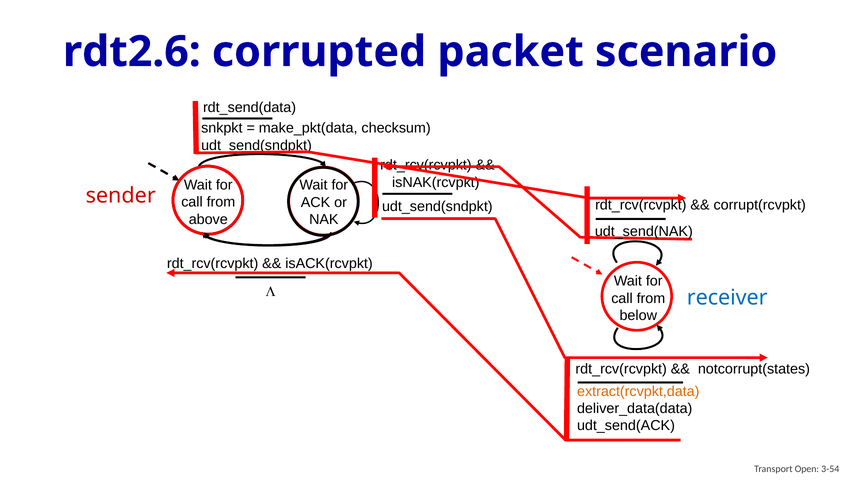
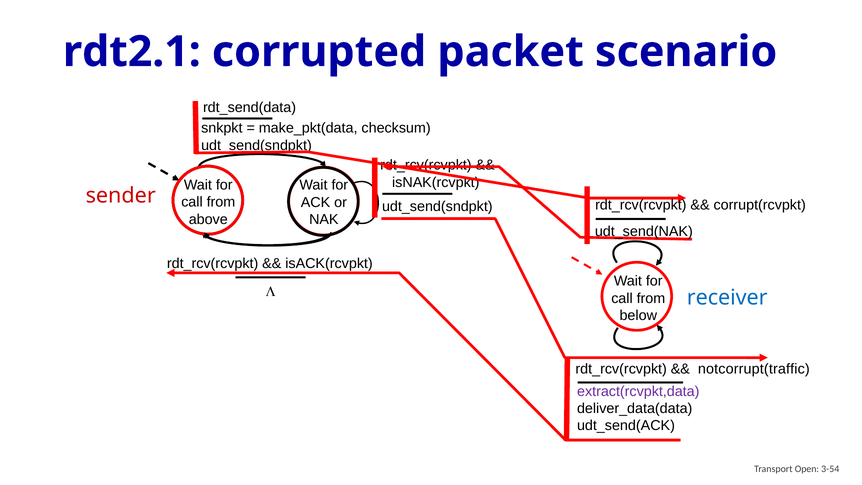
rdt2.6: rdt2.6 -> rdt2.1
notcorrupt(states: notcorrupt(states -> notcorrupt(traffic
extract(rcvpkt,data colour: orange -> purple
